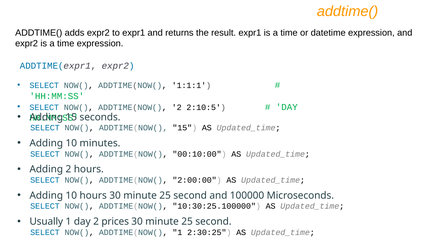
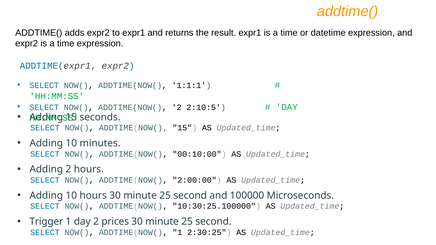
Usually: Usually -> Trigger
